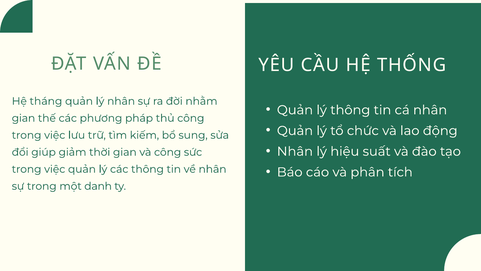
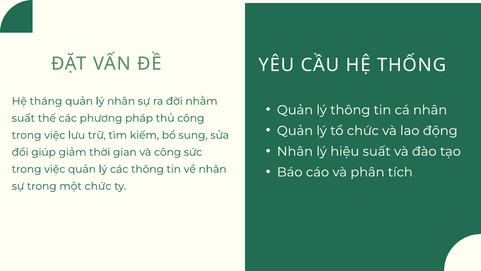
gian at (23, 118): gian -> suất
một danh: danh -> chức
